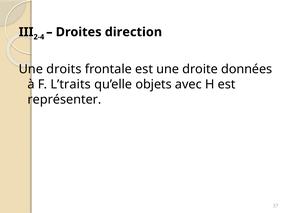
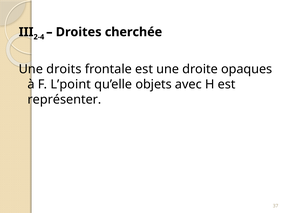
direction: direction -> cherchée
données: données -> opaques
L’traits: L’traits -> L’point
